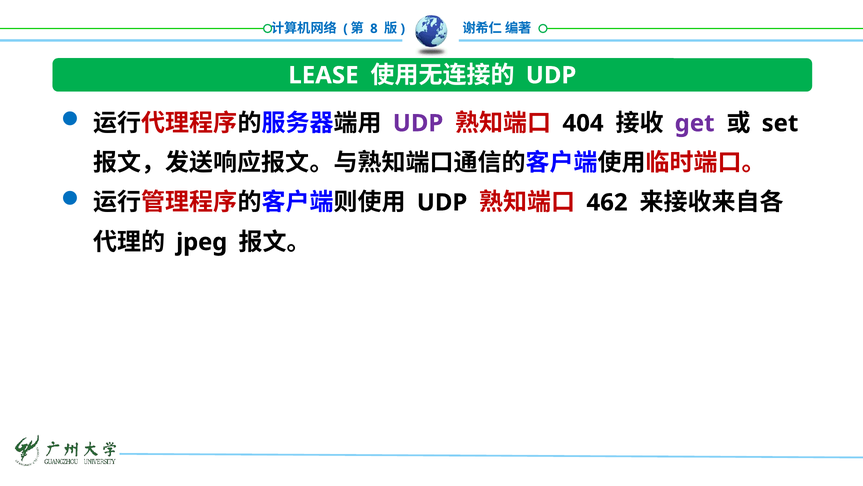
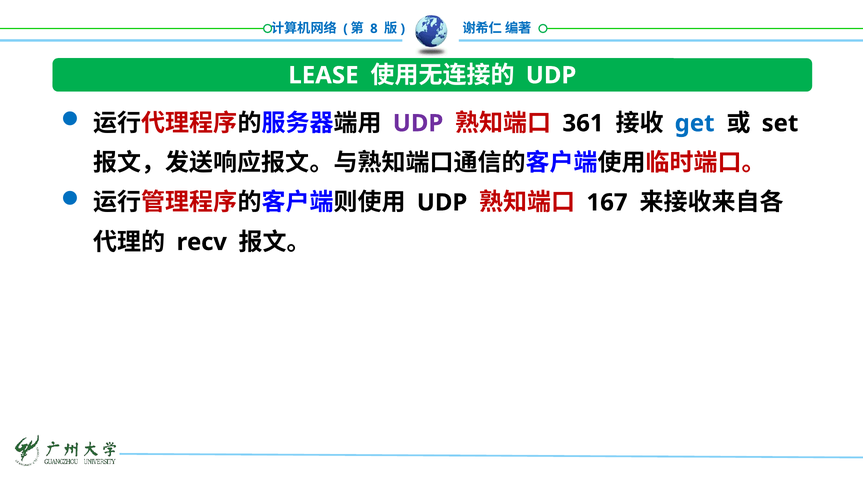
404: 404 -> 361
get colour: purple -> blue
462: 462 -> 167
jpeg: jpeg -> recv
